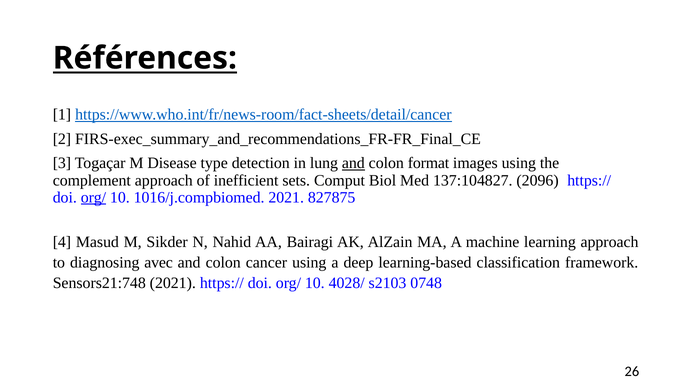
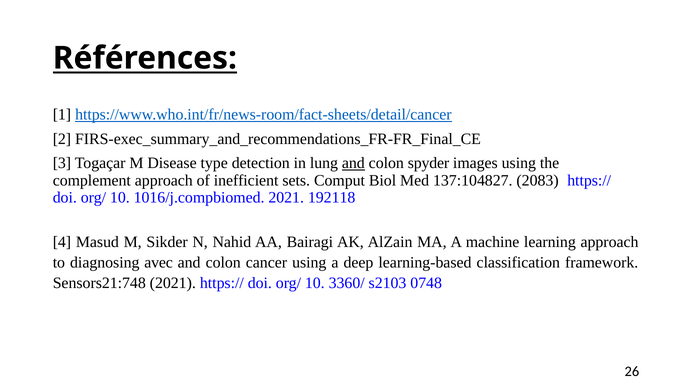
format: format -> spyder
2096: 2096 -> 2083
org/ at (93, 198) underline: present -> none
827875: 827875 -> 192118
4028/: 4028/ -> 3360/
